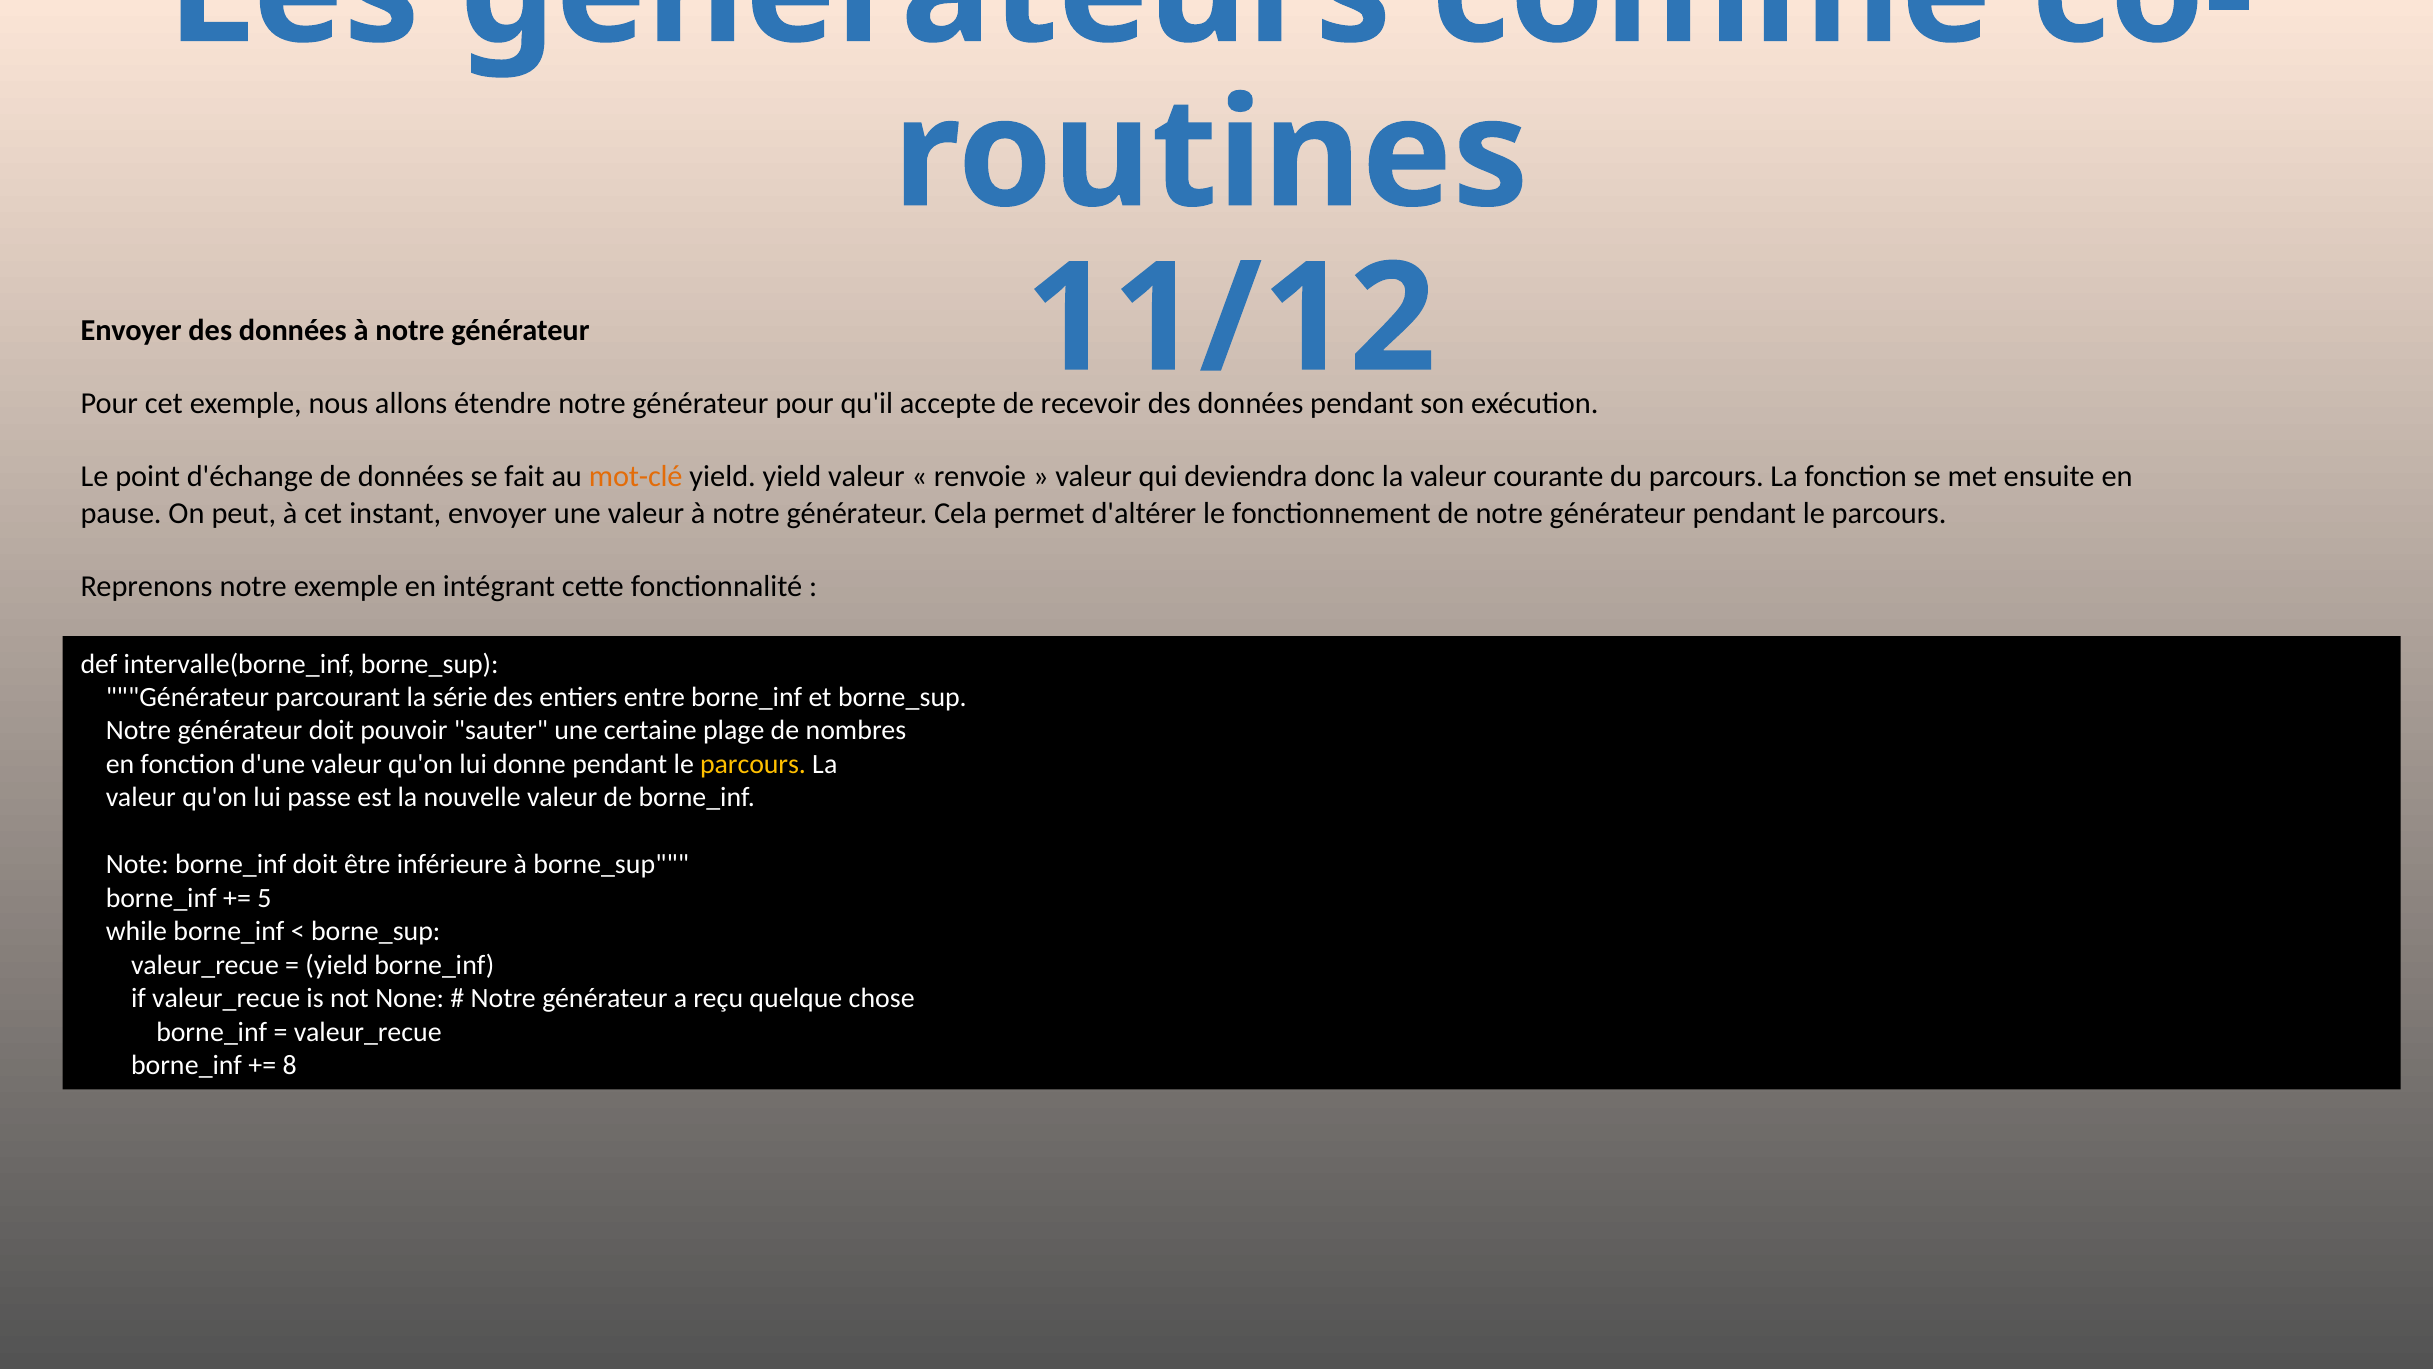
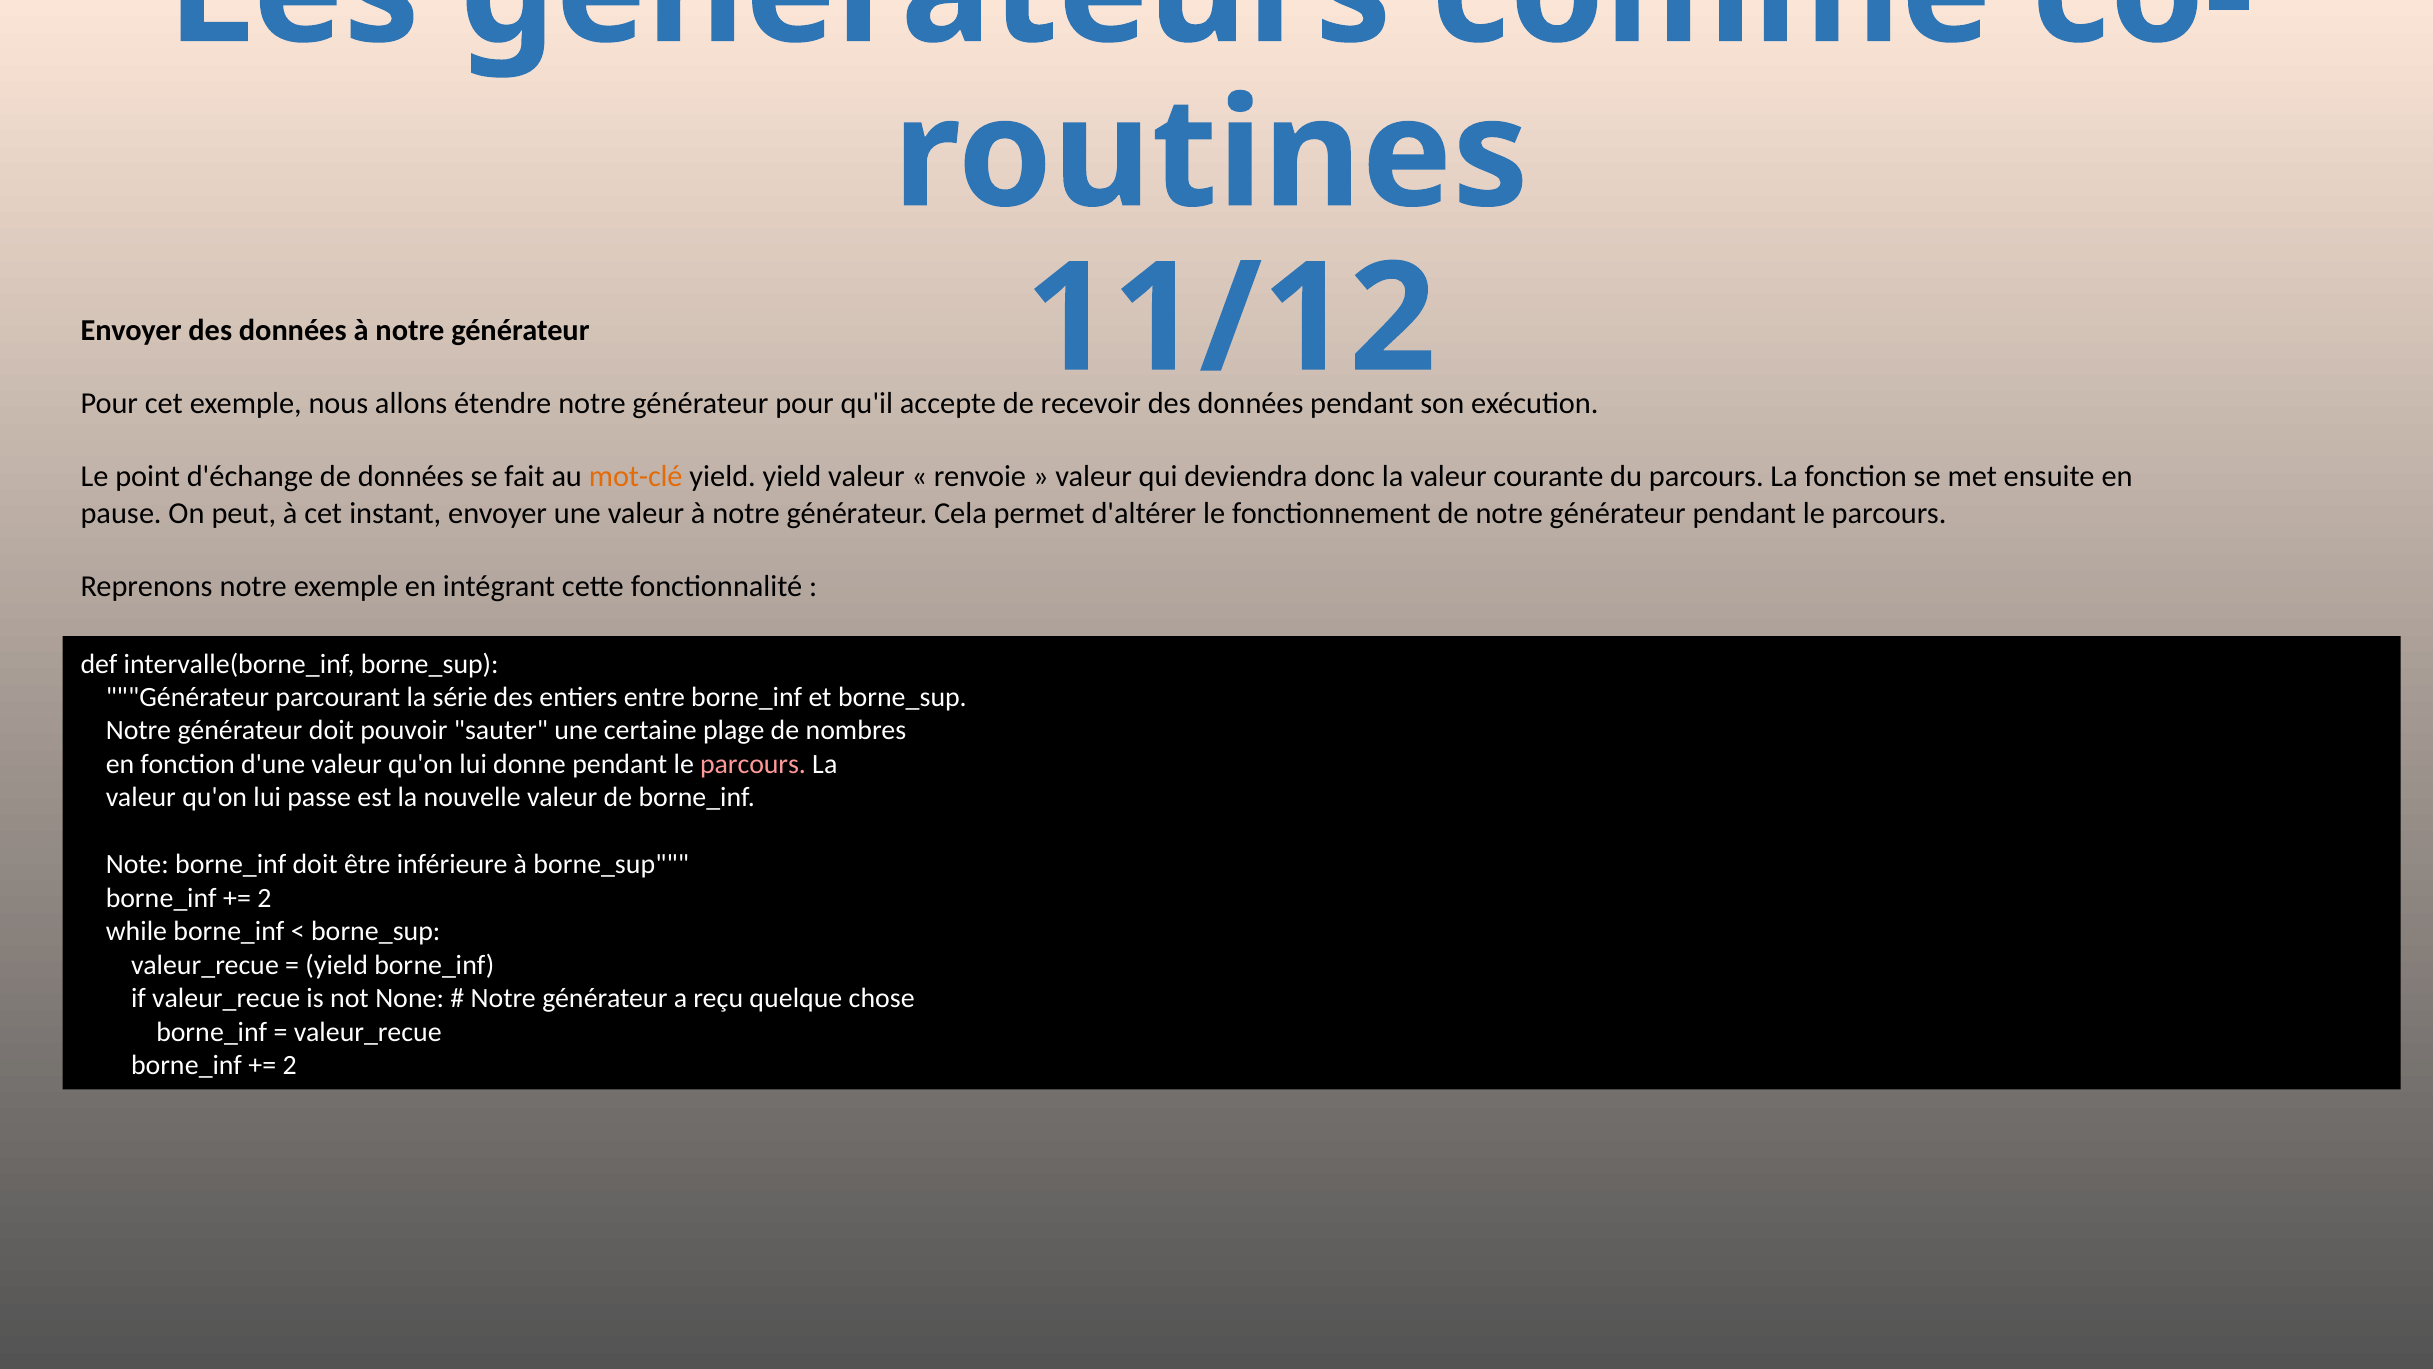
parcours at (753, 764) colour: yellow -> pink
5 at (264, 898): 5 -> 2
8 at (290, 1065): 8 -> 2
